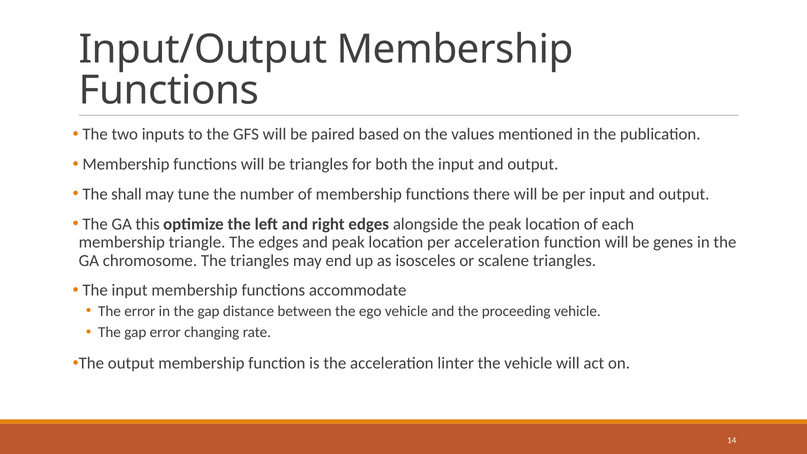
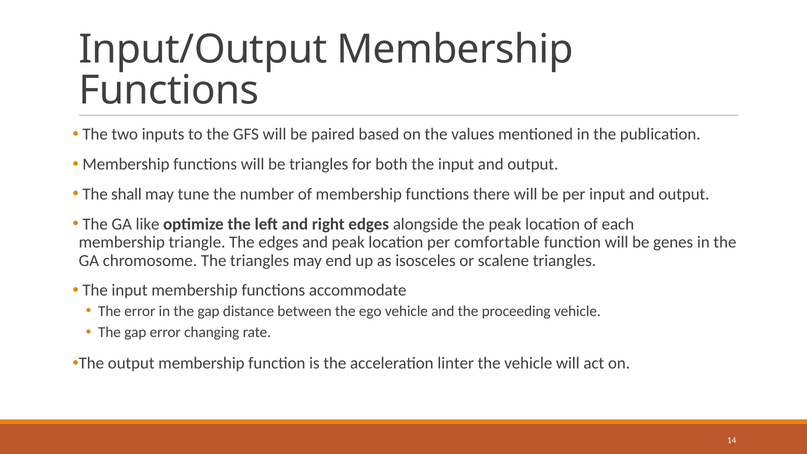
this: this -> like
per acceleration: acceleration -> comfortable
